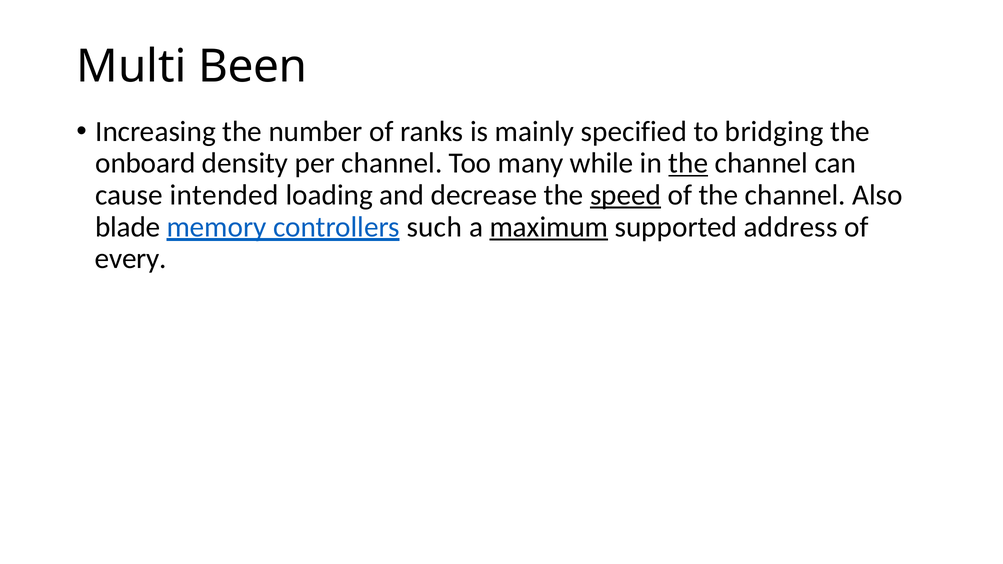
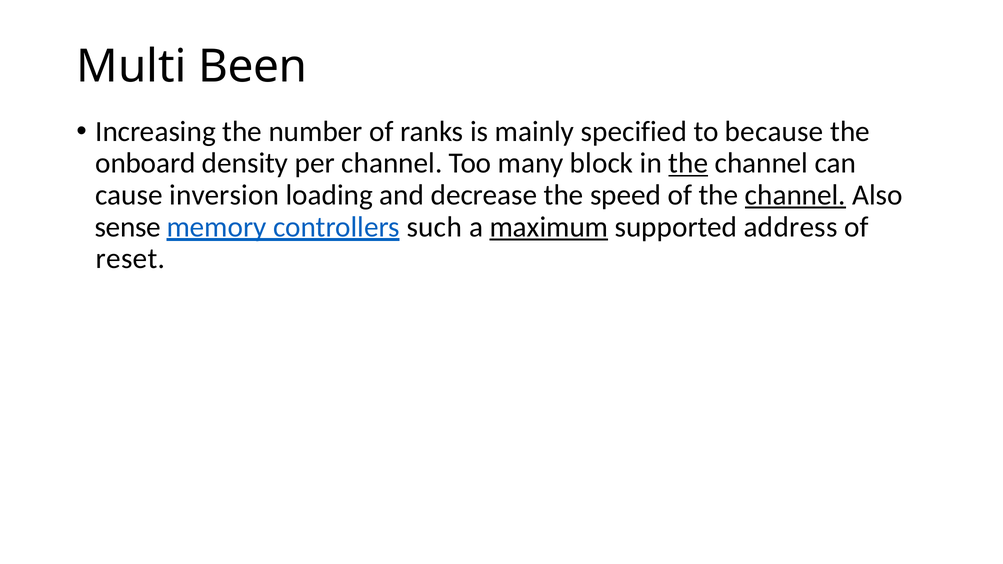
bridging: bridging -> because
while: while -> block
intended: intended -> inversion
speed underline: present -> none
channel at (795, 195) underline: none -> present
blade: blade -> sense
every: every -> reset
